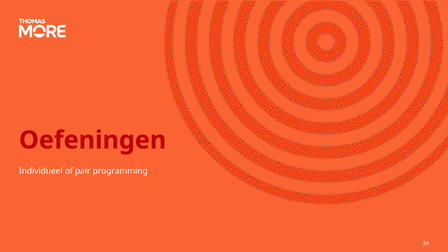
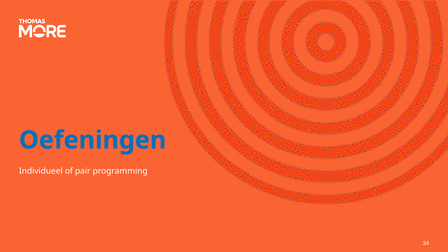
Oefeningen colour: red -> blue
